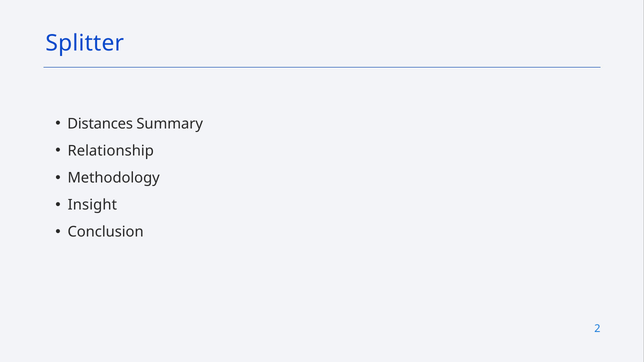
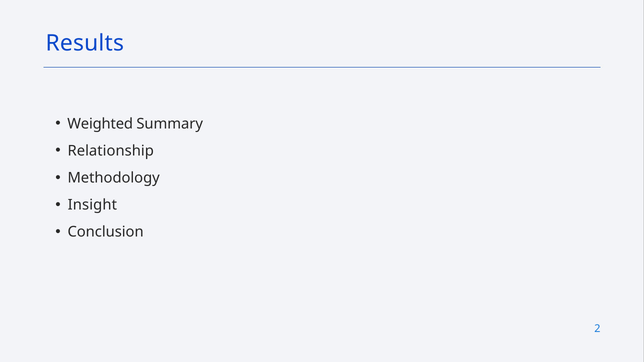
Splitter: Splitter -> Results
Distances: Distances -> Weighted
